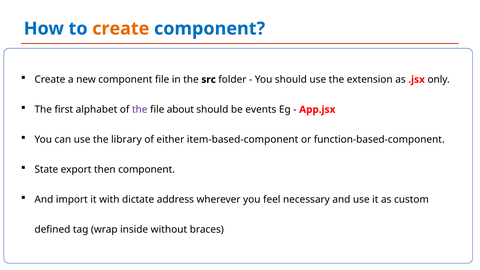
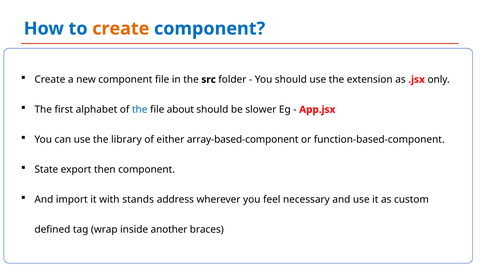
the at (140, 110) colour: purple -> blue
events: events -> slower
item-based-component: item-based-component -> array-based-component
dictate: dictate -> stands
without: without -> another
